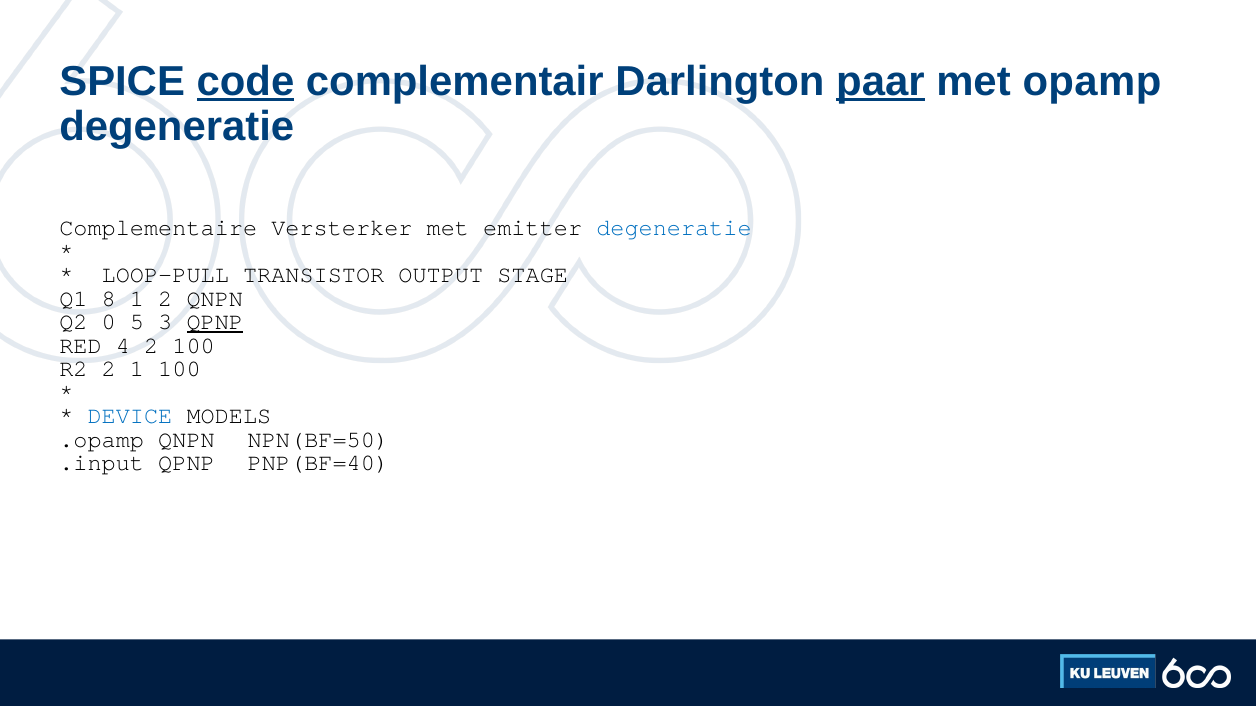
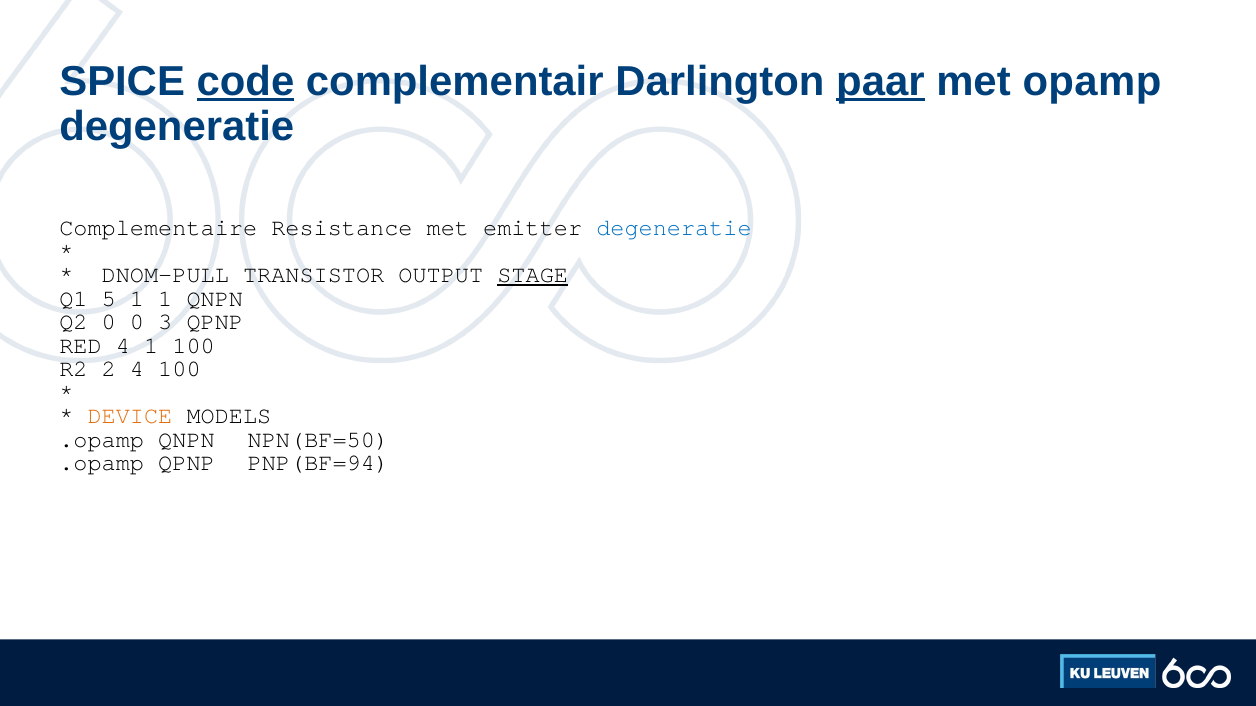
Versterker: Versterker -> Resistance
LOOP-PULL: LOOP-PULL -> DNOM-PULL
STAGE underline: none -> present
8: 8 -> 5
1 2: 2 -> 1
0 5: 5 -> 0
QPNP at (215, 322) underline: present -> none
4 2: 2 -> 1
2 1: 1 -> 4
DEVICE colour: blue -> orange
.input at (102, 463): .input -> .opamp
PNP(BF=40: PNP(BF=40 -> PNP(BF=94
